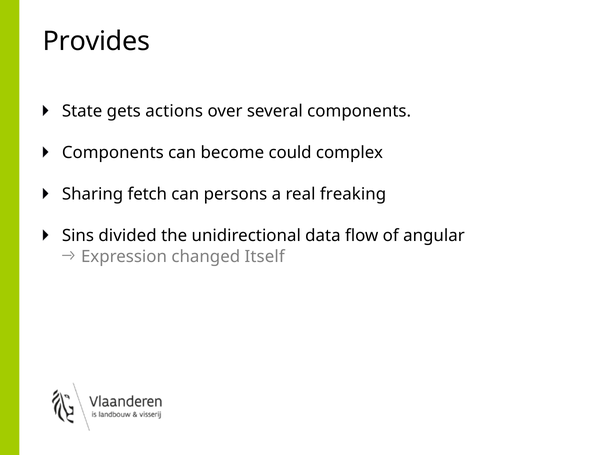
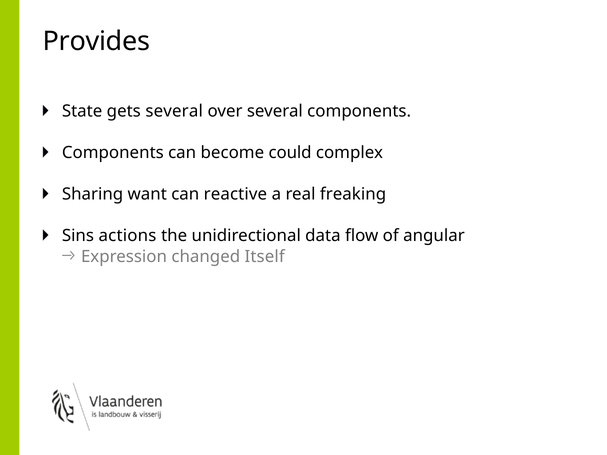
gets actions: actions -> several
fetch: fetch -> want
persons: persons -> reactive
divided: divided -> actions
